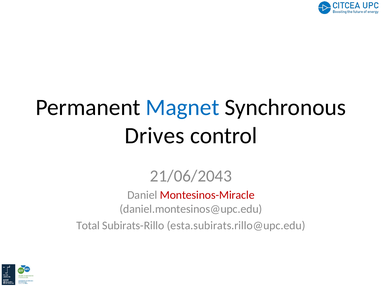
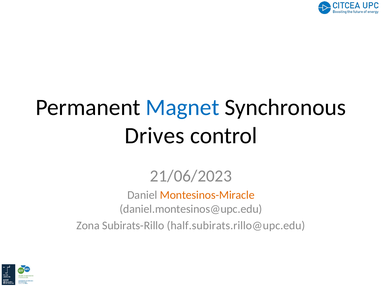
21/06/2043: 21/06/2043 -> 21/06/2023
Montesinos-Miracle colour: red -> orange
Total: Total -> Zona
esta.subirats.rillo@upc.edu: esta.subirats.rillo@upc.edu -> half.subirats.rillo@upc.edu
